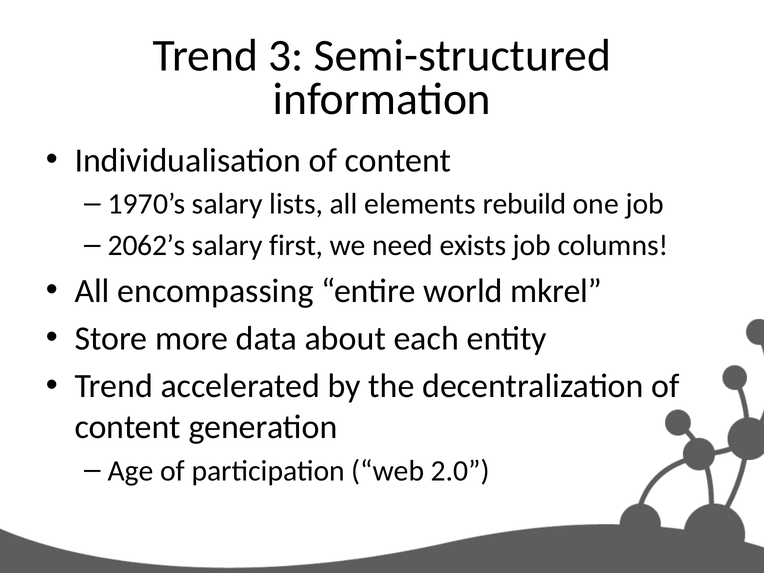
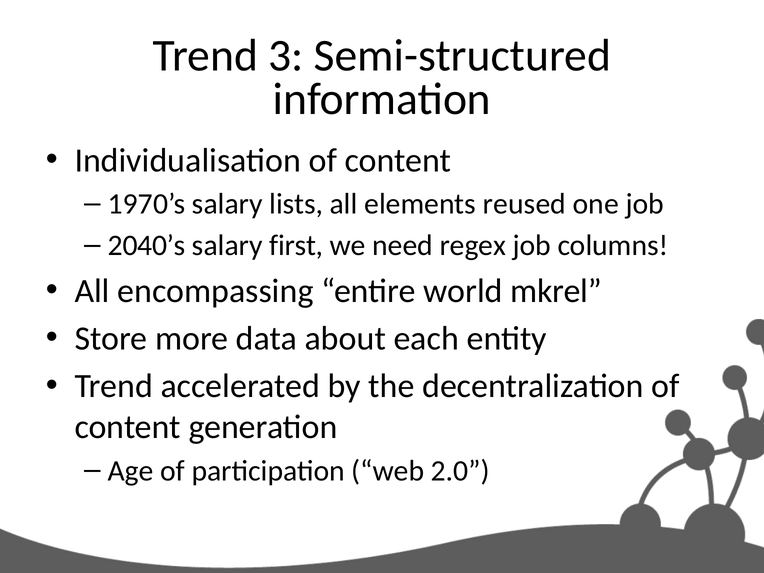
rebuild: rebuild -> reused
2062’s: 2062’s -> 2040’s
exists: exists -> regex
